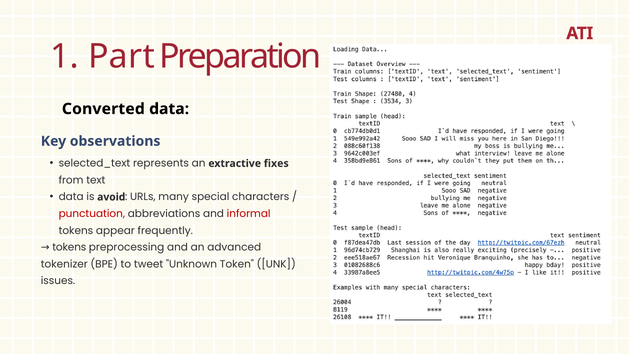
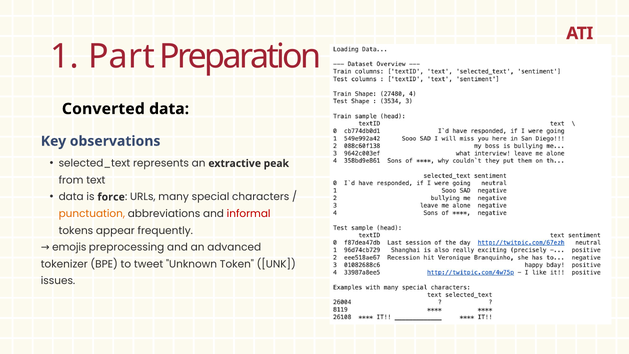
fixes: fixes -> peak
avoid: avoid -> force
punctuation colour: red -> orange
tokens at (69, 247): tokens -> emojis
